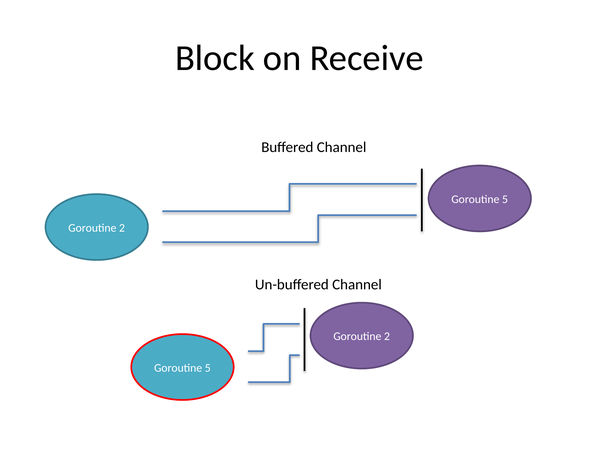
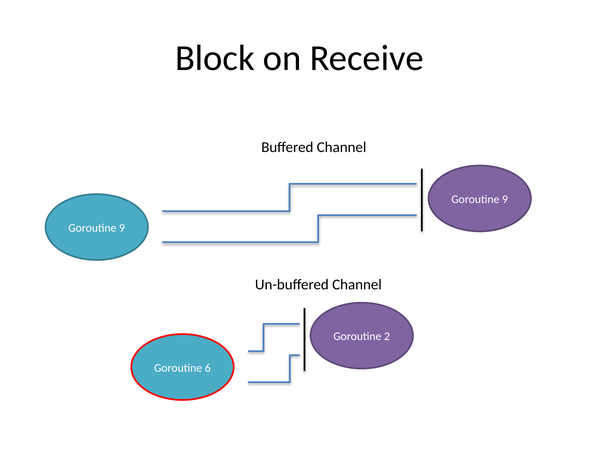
5 at (505, 199): 5 -> 9
2 at (122, 228): 2 -> 9
5 at (208, 368): 5 -> 6
